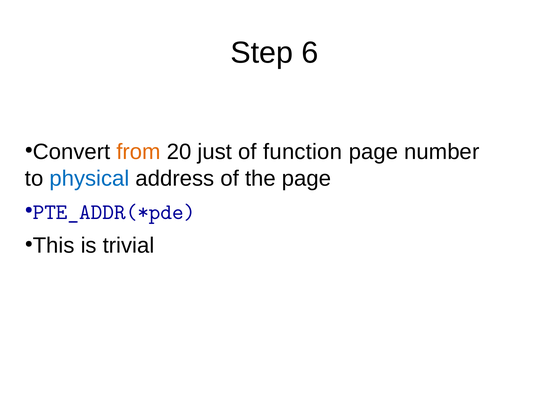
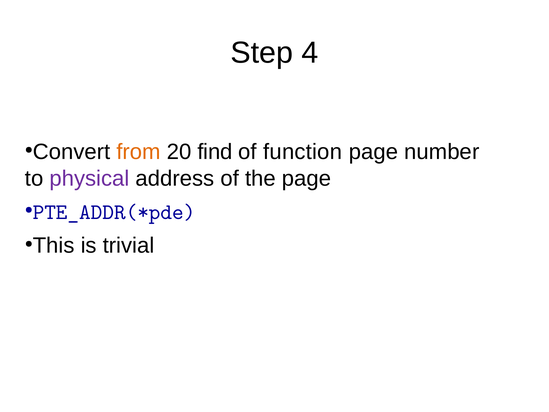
6: 6 -> 4
just: just -> find
physical colour: blue -> purple
